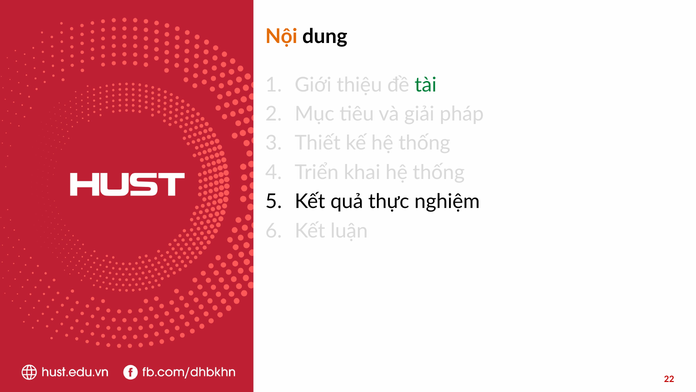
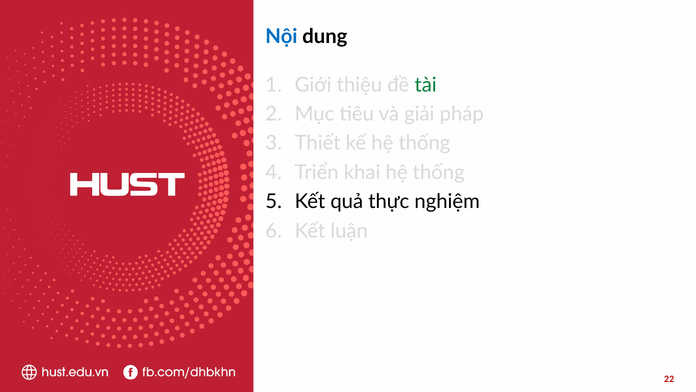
Nội colour: orange -> blue
